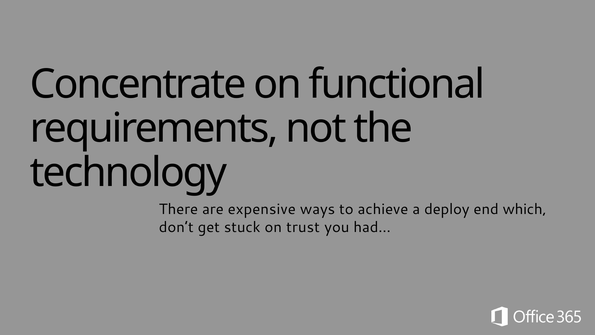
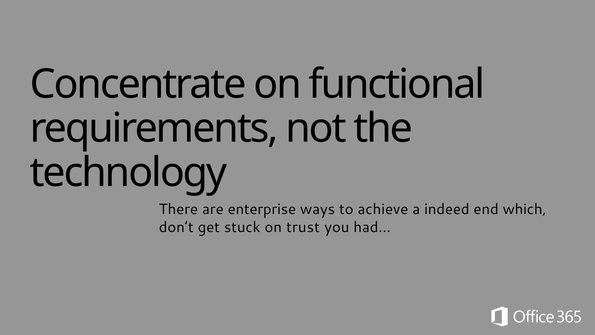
expensive: expensive -> enterprise
deploy: deploy -> indeed
